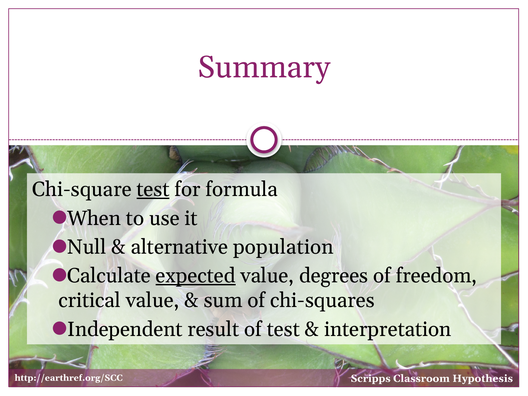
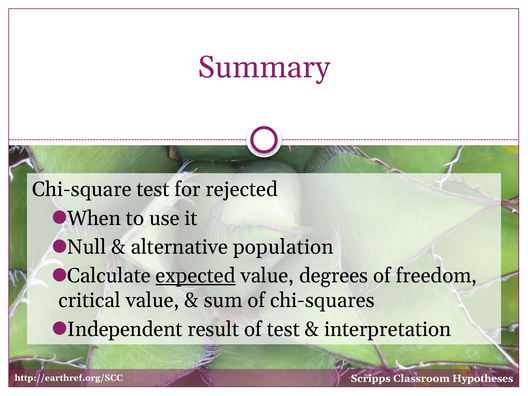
test at (153, 190) underline: present -> none
formula: formula -> rejected
Hypothesis: Hypothesis -> Hypotheses
